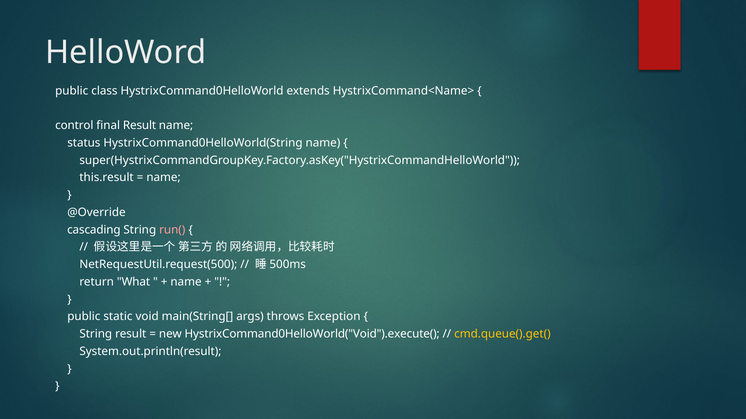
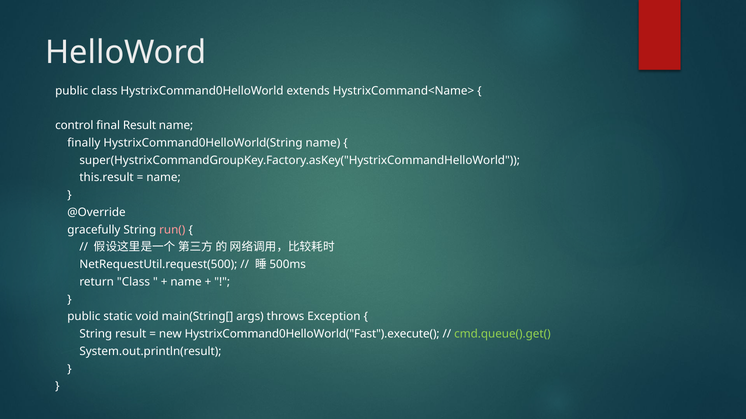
status: status -> finally
cascading: cascading -> gracefully
return What: What -> Class
HystrixCommand0HelloWorld("Void").execute(: HystrixCommand0HelloWorld("Void").execute( -> HystrixCommand0HelloWorld("Fast").execute(
cmd.queue().get( colour: yellow -> light green
